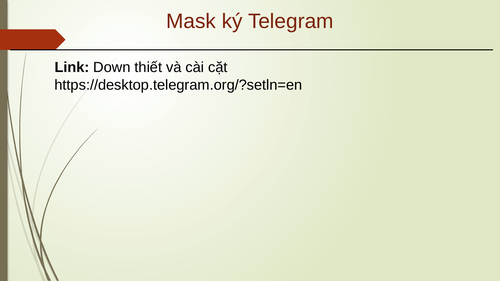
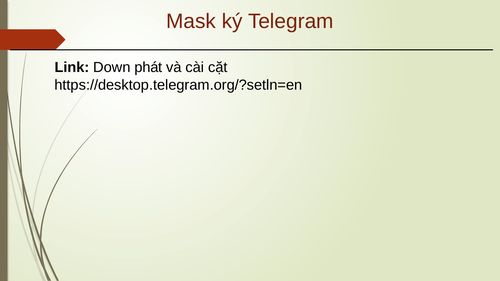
thiết: thiết -> phát
